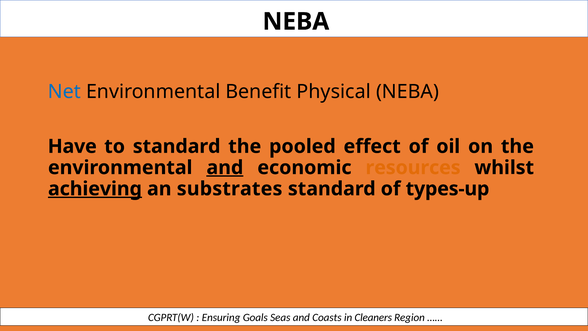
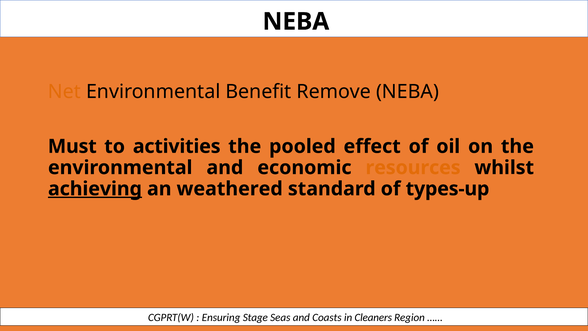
Net colour: blue -> orange
Physical: Physical -> Remove
Have: Have -> Must
to standard: standard -> activities
and at (225, 167) underline: present -> none
substrates: substrates -> weathered
Goals: Goals -> Stage
